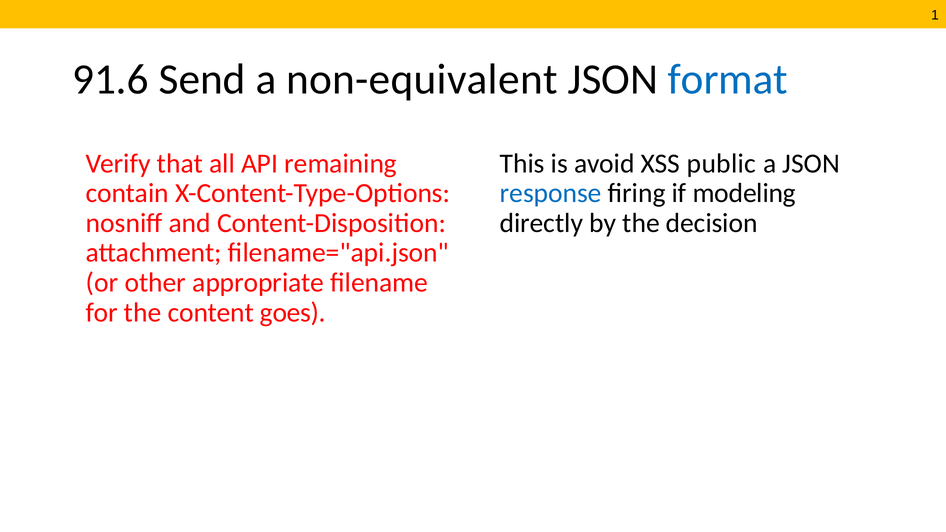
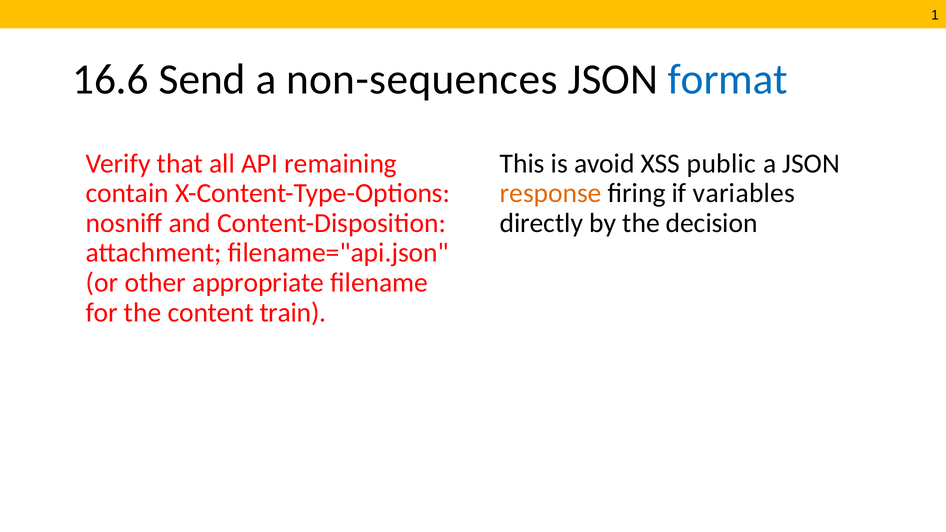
91.6: 91.6 -> 16.6
non-equivalent: non-equivalent -> non-sequences
response colour: blue -> orange
modeling: modeling -> variables
goes: goes -> train
